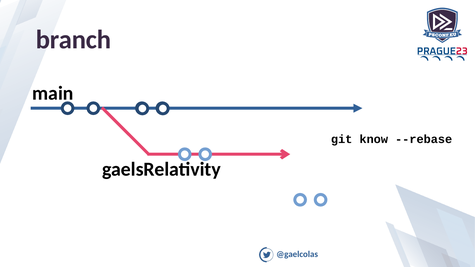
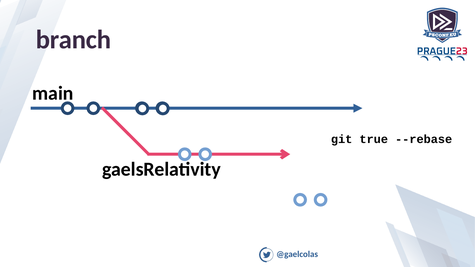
know: know -> true
